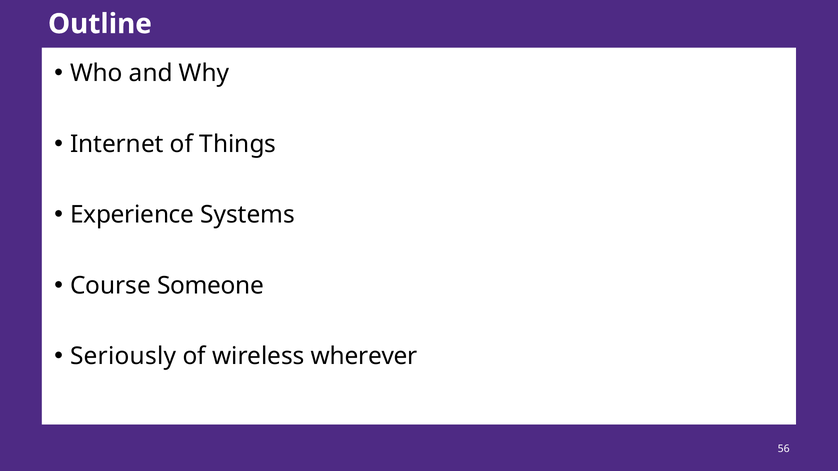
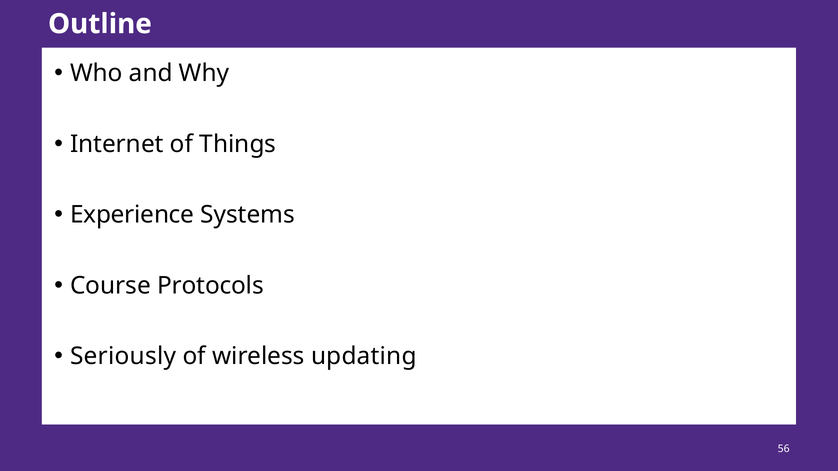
Someone: Someone -> Protocols
wherever: wherever -> updating
